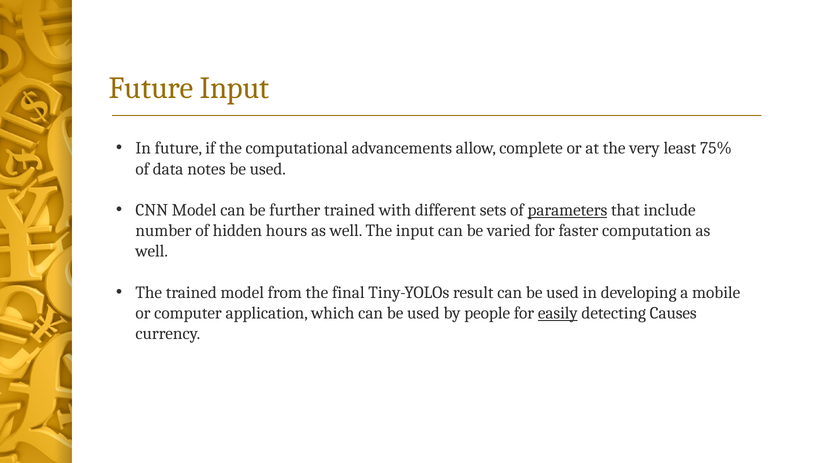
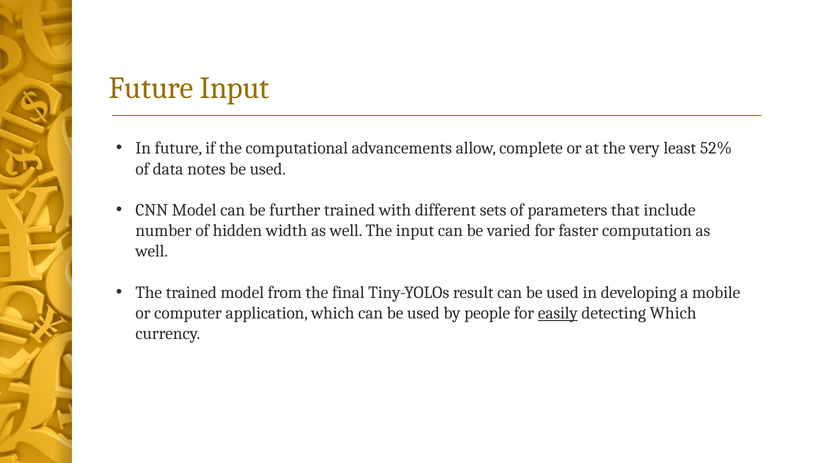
75%: 75% -> 52%
parameters underline: present -> none
hours: hours -> width
detecting Causes: Causes -> Which
